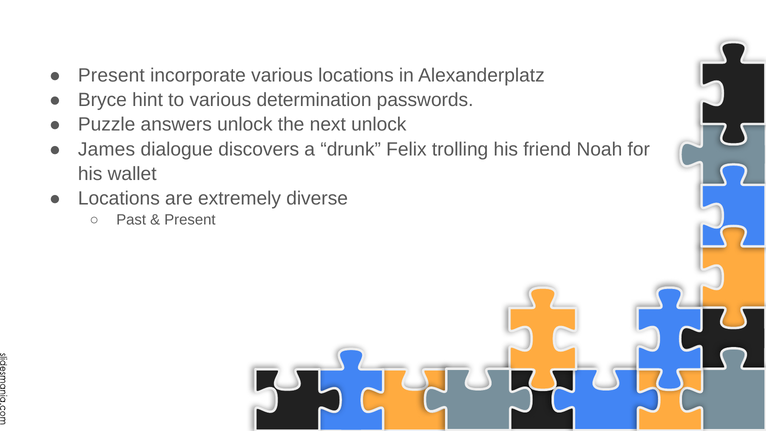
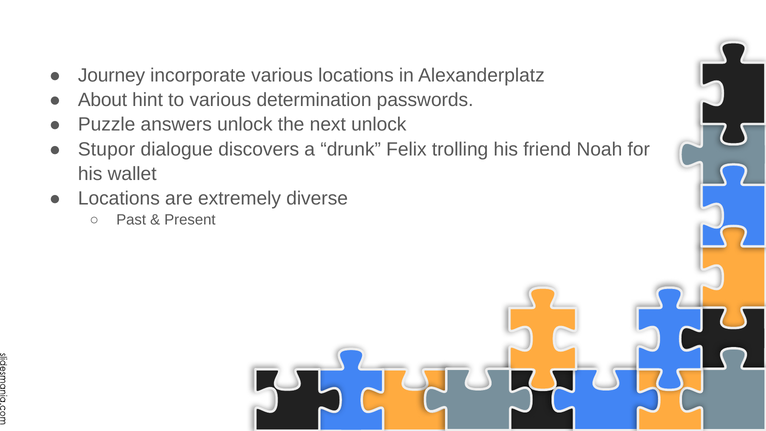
Present at (111, 75): Present -> Journey
Bryce: Bryce -> About
James: James -> Stupor
